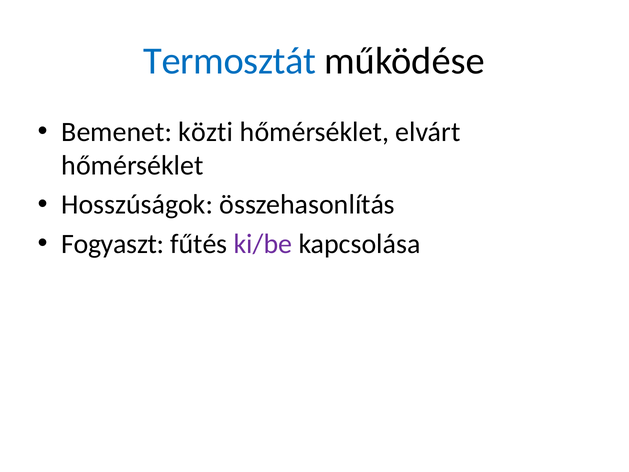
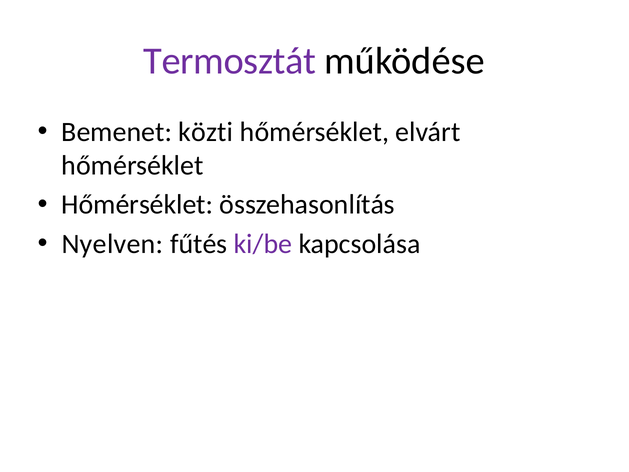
Termosztát colour: blue -> purple
Hosszúságok at (137, 205): Hosszúságok -> Hőmérséklet
Fogyaszt: Fogyaszt -> Nyelven
